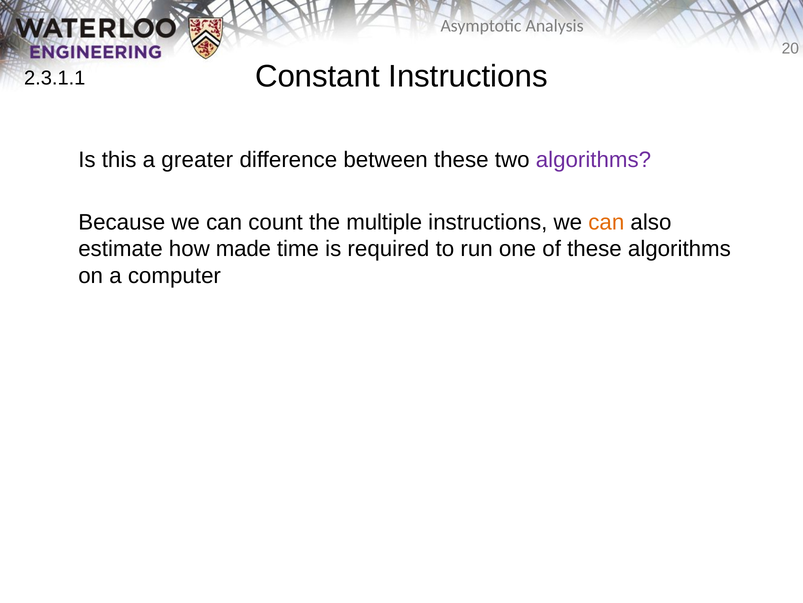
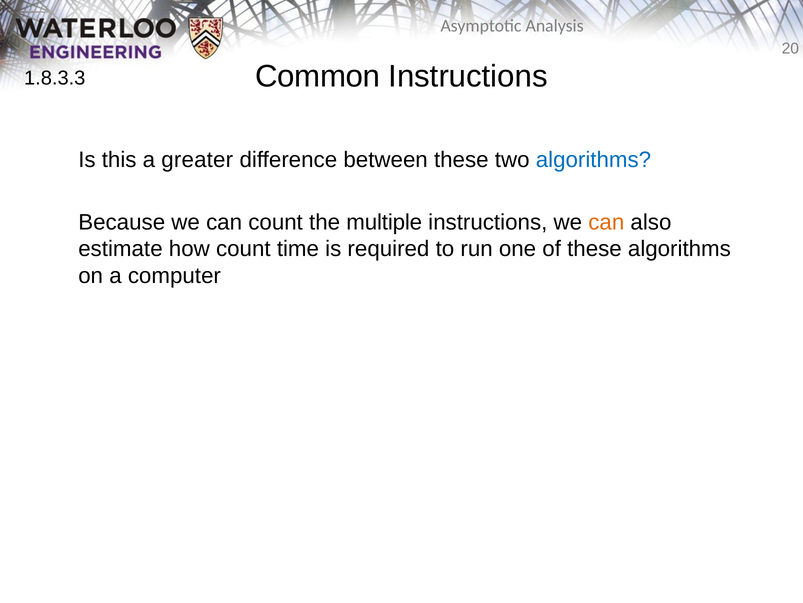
Constant: Constant -> Common
2.3.1.1: 2.3.1.1 -> 1.8.3.3
algorithms at (593, 159) colour: purple -> blue
how made: made -> count
